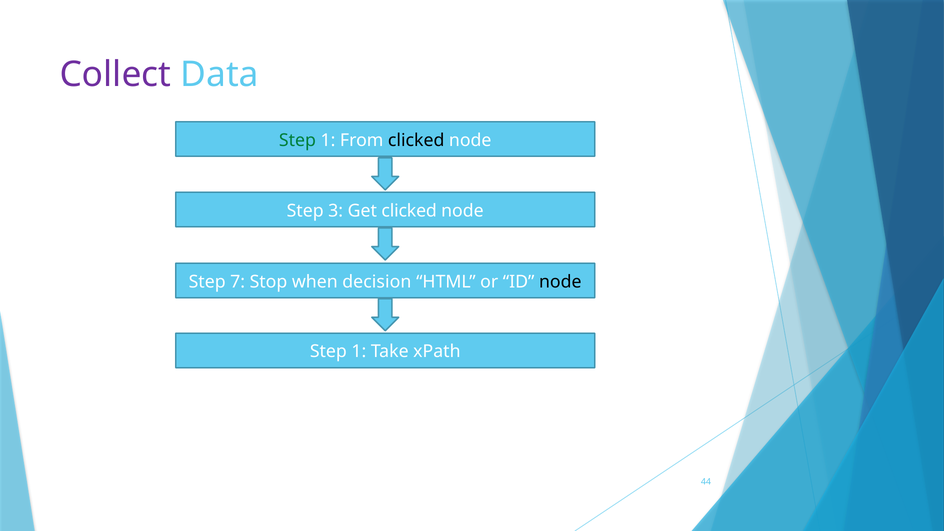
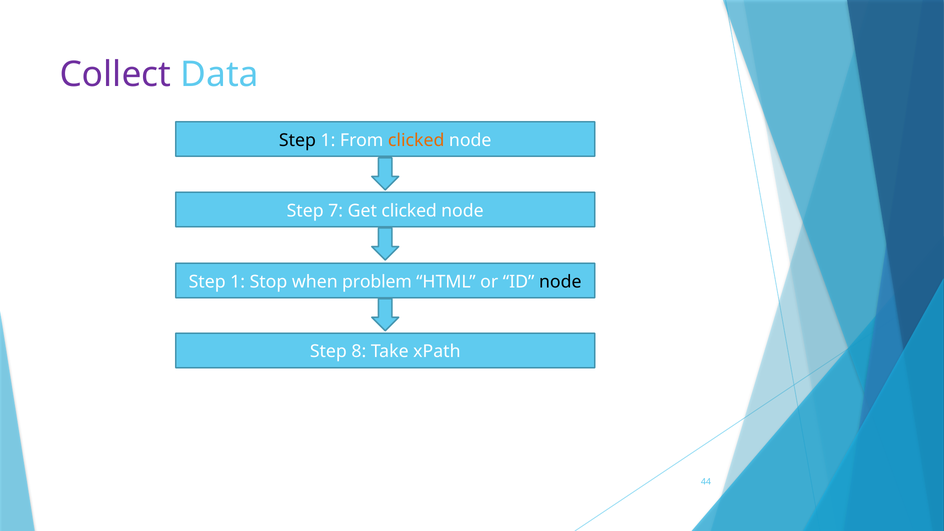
Step at (297, 140) colour: green -> black
clicked at (416, 140) colour: black -> orange
3: 3 -> 7
7 at (238, 282): 7 -> 1
decision: decision -> problem
1 at (359, 352): 1 -> 8
